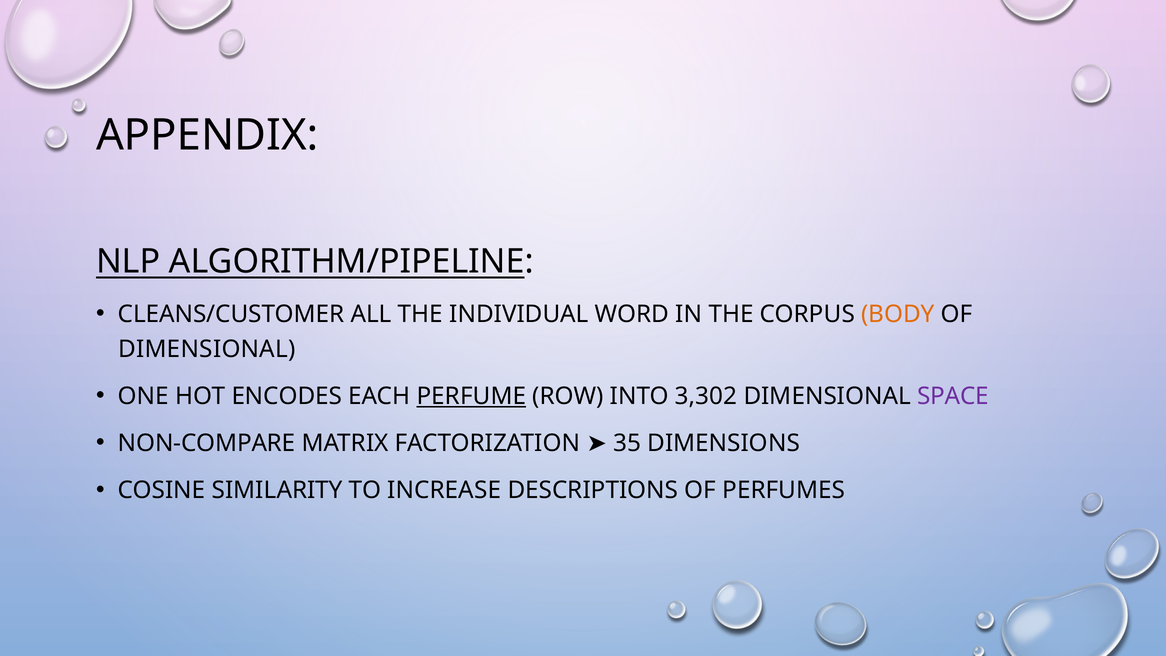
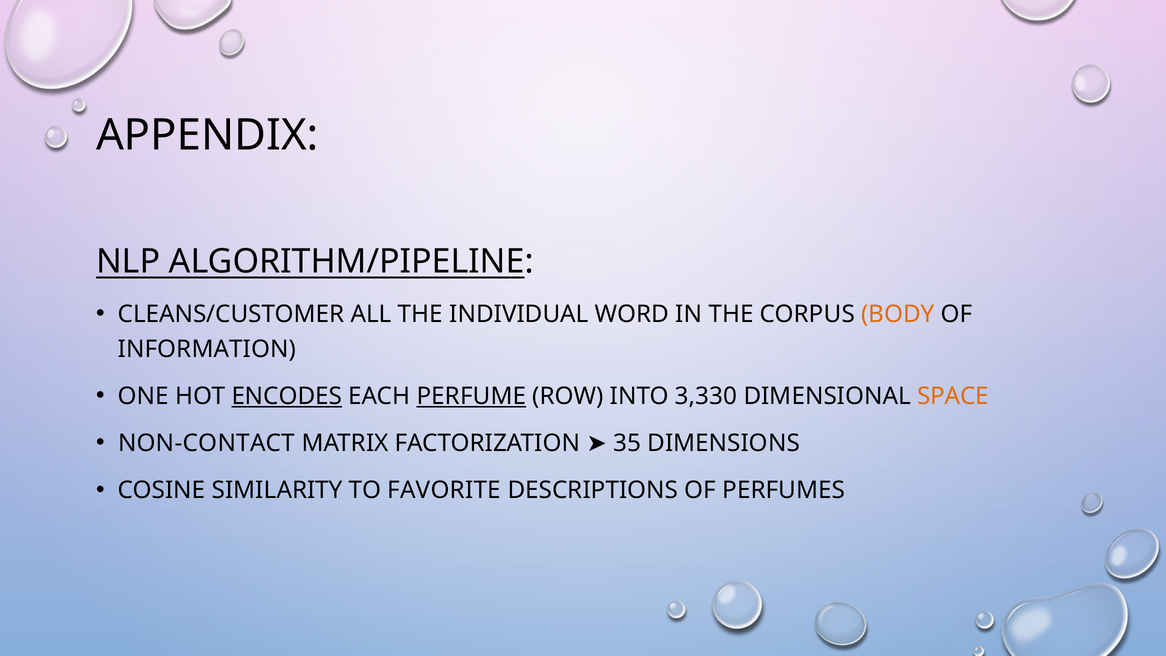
DIMENSIONAL at (207, 349): DIMENSIONAL -> INFORMATION
ENCODES underline: none -> present
3,302: 3,302 -> 3,330
SPACE colour: purple -> orange
NON-COMPARE: NON-COMPARE -> NON-CONTACT
INCREASE: INCREASE -> FAVORITE
